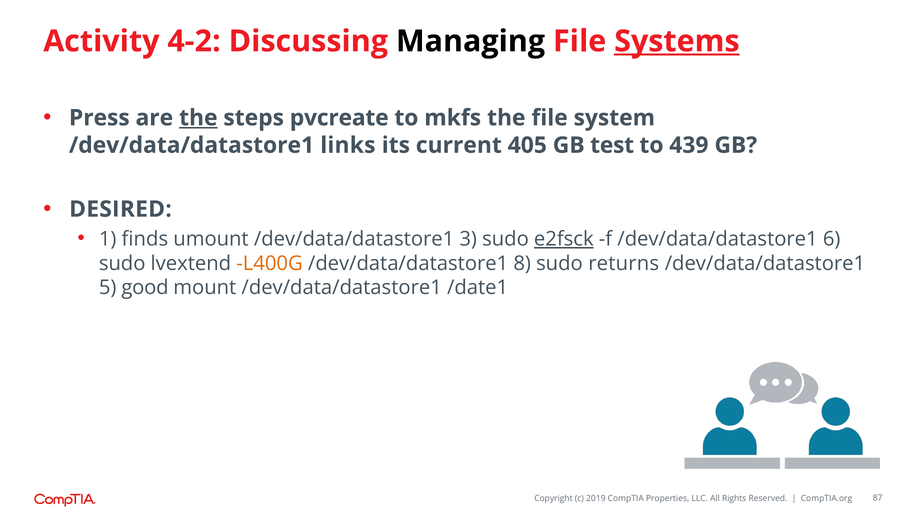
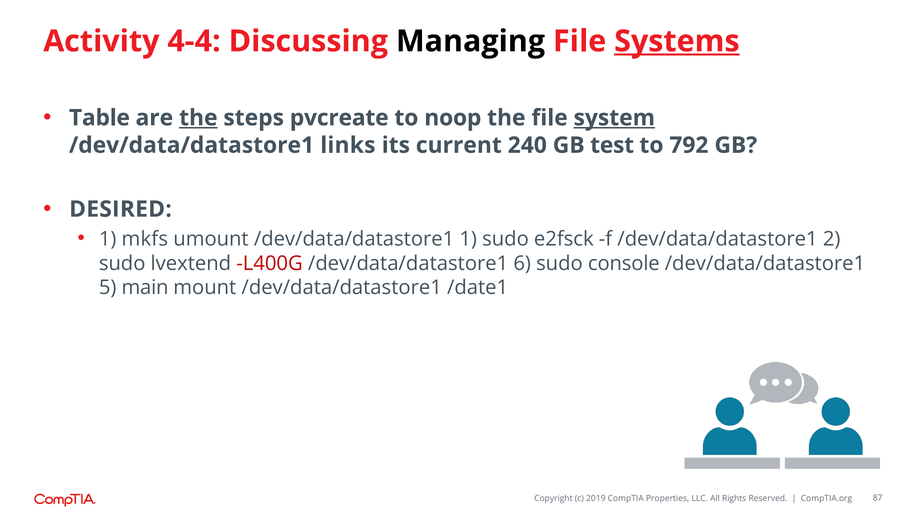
4-2: 4-2 -> 4-4
Press: Press -> Table
mkfs: mkfs -> noop
system underline: none -> present
405: 405 -> 240
439: 439 -> 792
finds: finds -> mkfs
/dev/data/datastore1 3: 3 -> 1
e2fsck underline: present -> none
6: 6 -> 2
L400G colour: orange -> red
8: 8 -> 6
returns: returns -> console
good: good -> main
